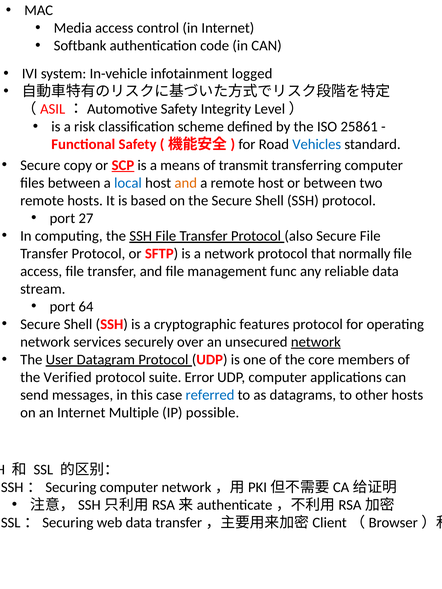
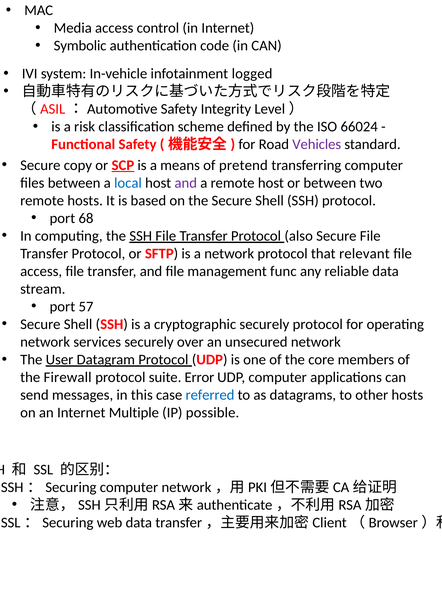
Softbank: Softbank -> Symbolic
25861: 25861 -> 66024
Vehicles colour: blue -> purple
transmit: transmit -> pretend
and at (186, 183) colour: orange -> purple
27: 27 -> 68
normally: normally -> relevant
64: 64 -> 57
cryptographic features: features -> securely
network at (316, 342) underline: present -> none
Verified: Verified -> Firewall
